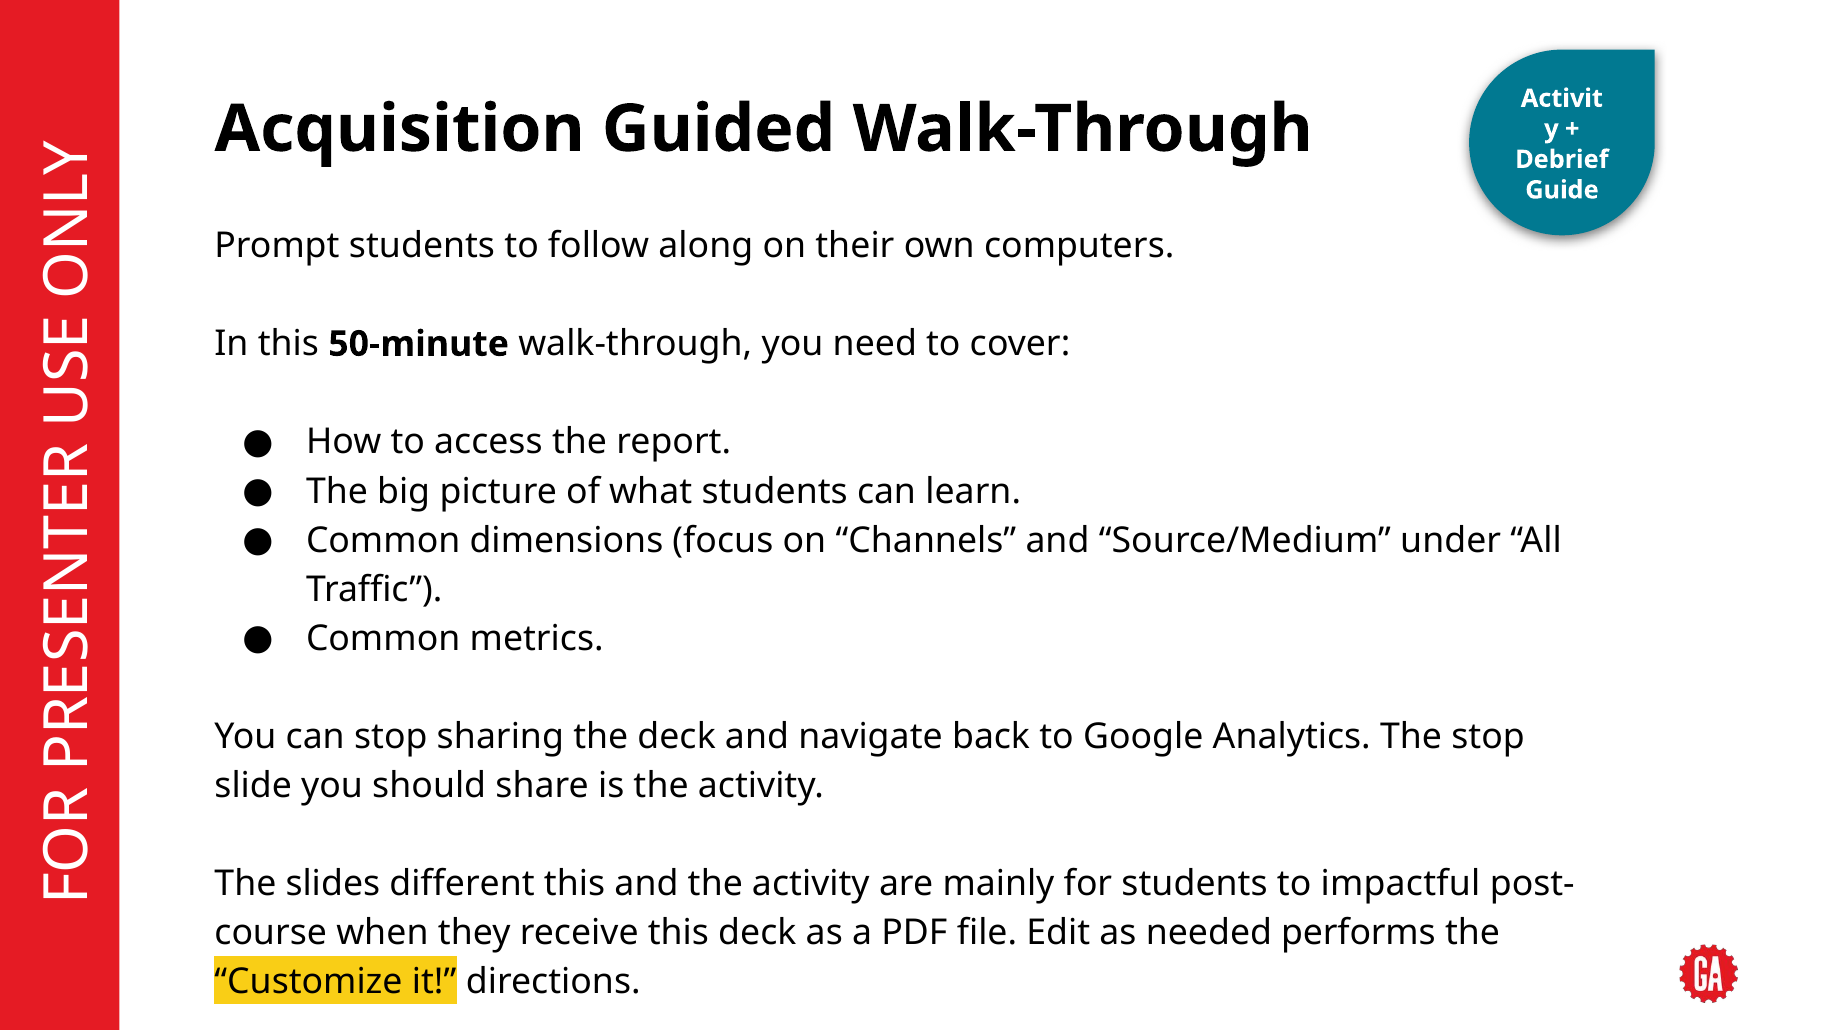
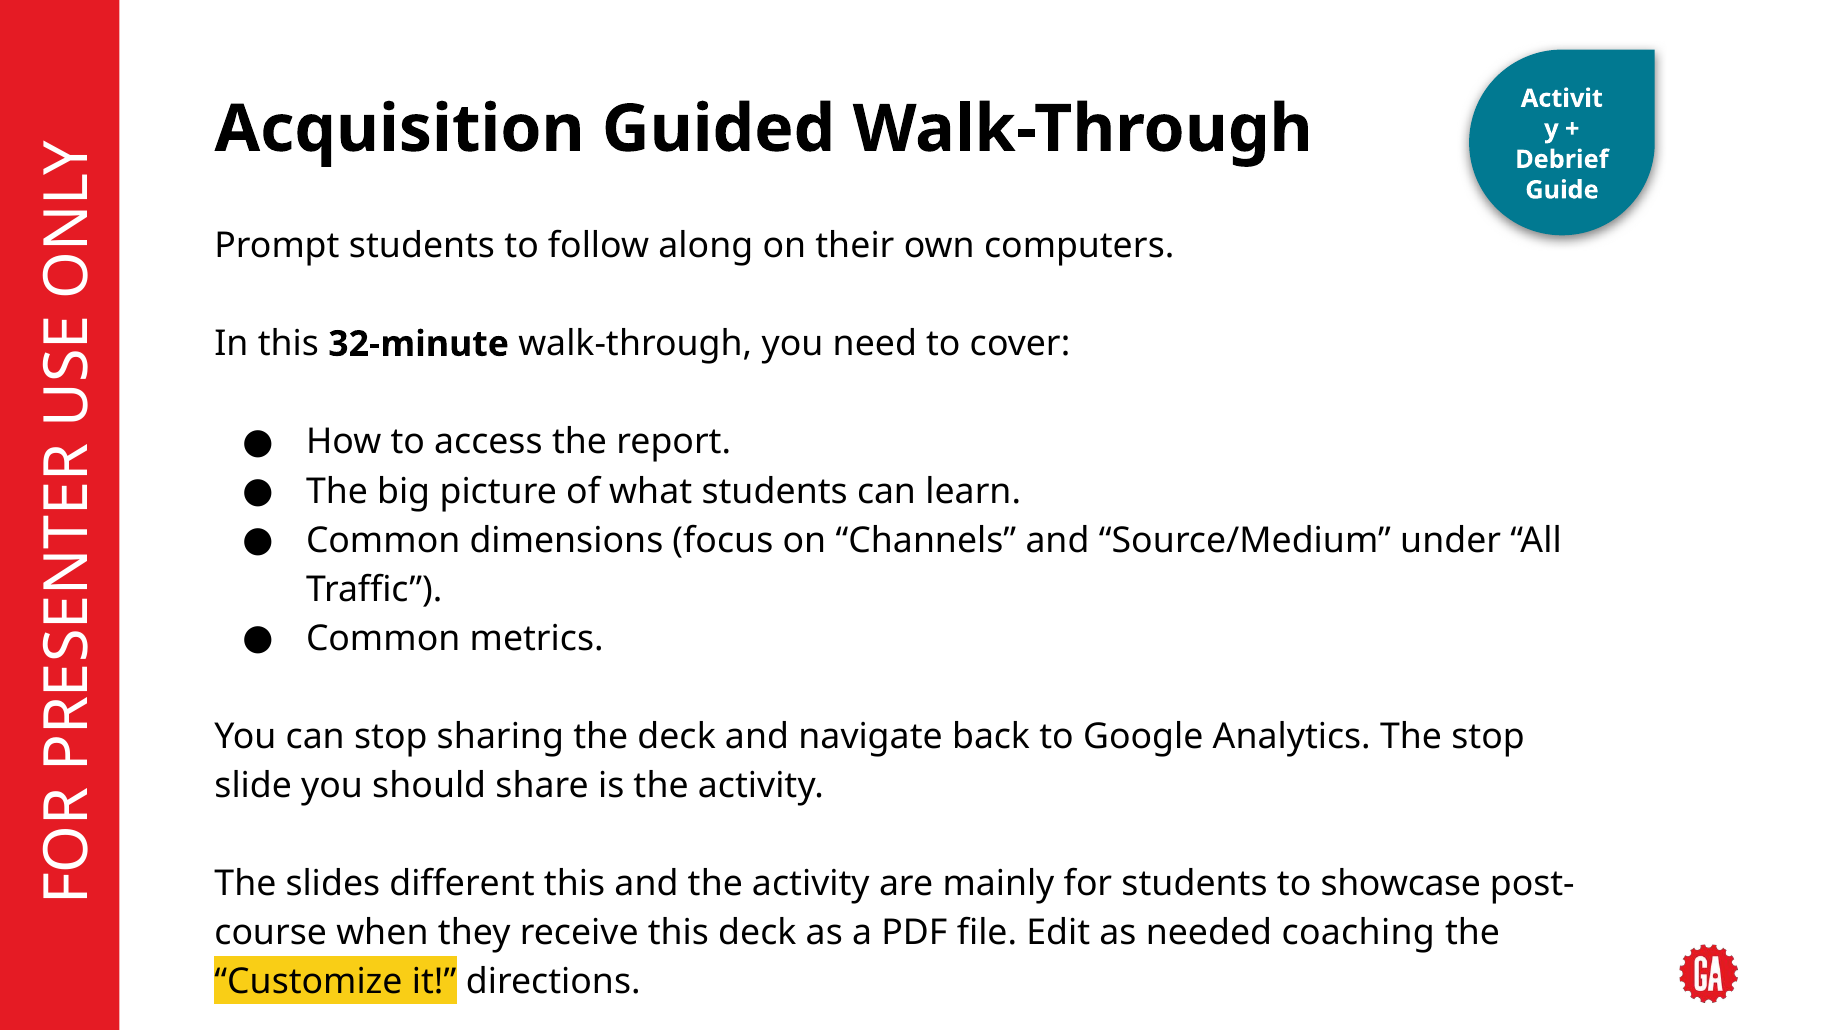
50-minute: 50-minute -> 32-minute
impactful: impactful -> showcase
performs: performs -> coaching
